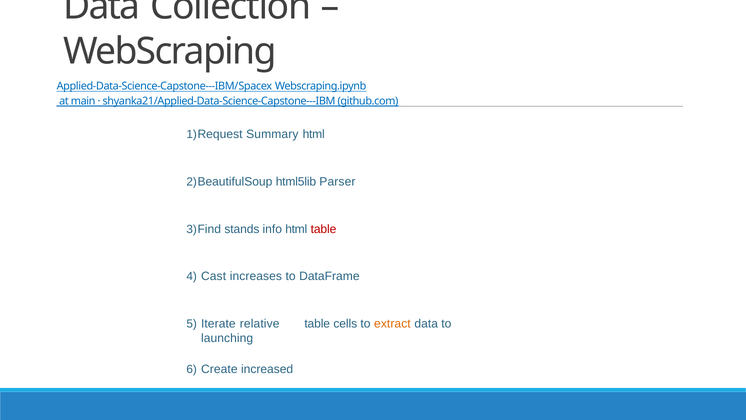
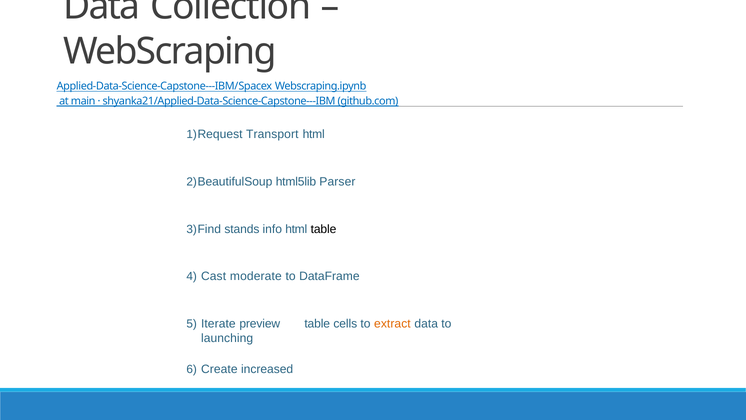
Summary: Summary -> Transport
table at (324, 229) colour: red -> black
increases: increases -> moderate
relative: relative -> preview
